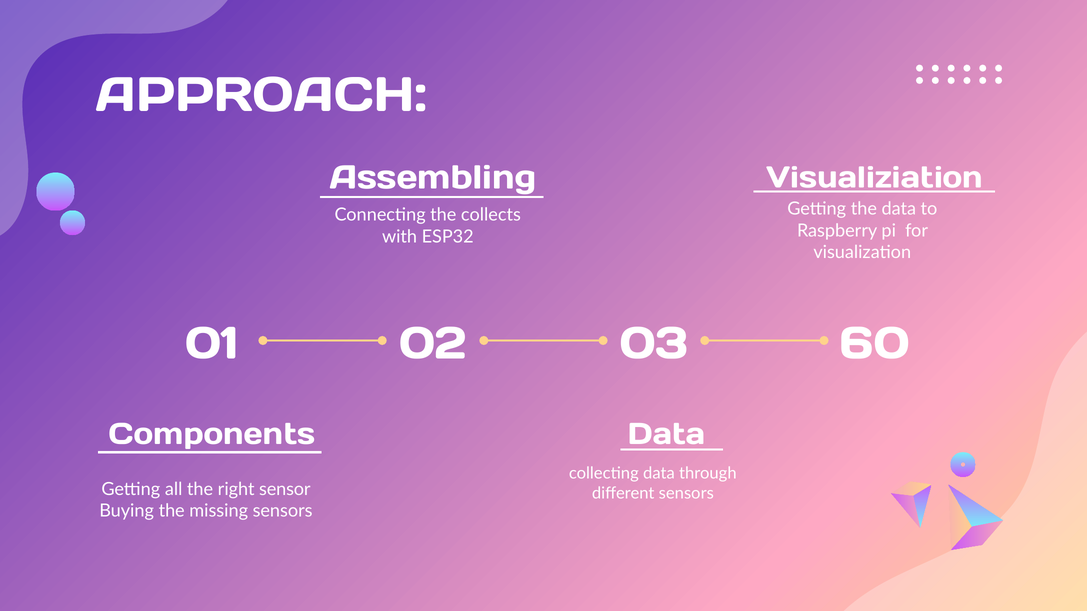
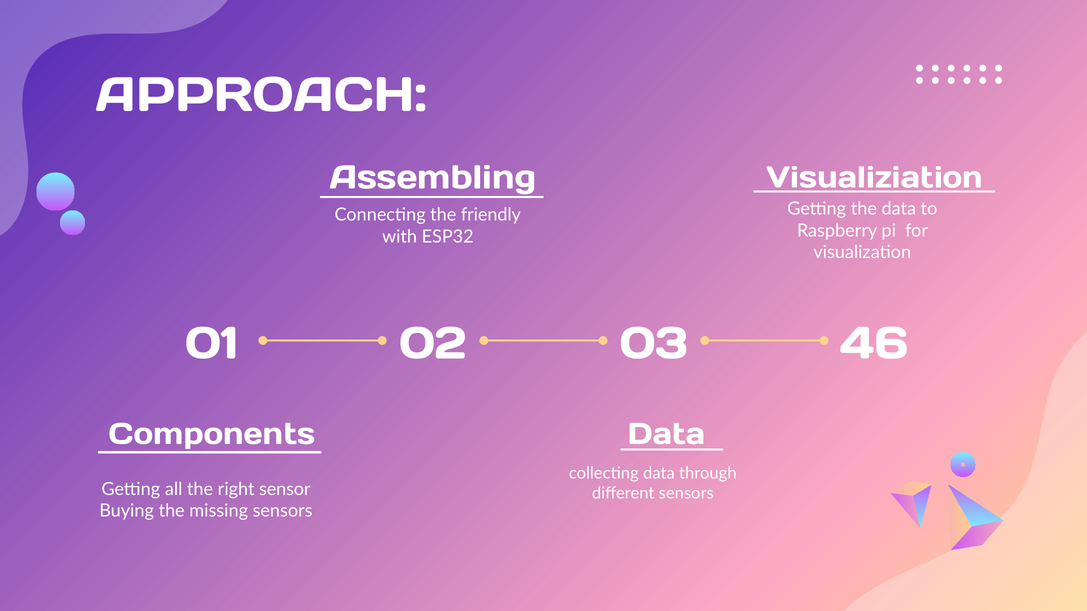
collects: collects -> friendly
60: 60 -> 46
